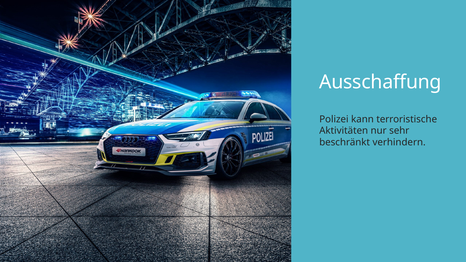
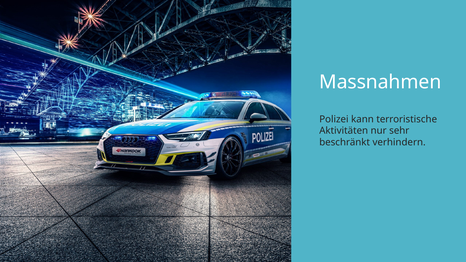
Ausschaffung: Ausschaffung -> Massnahmen
